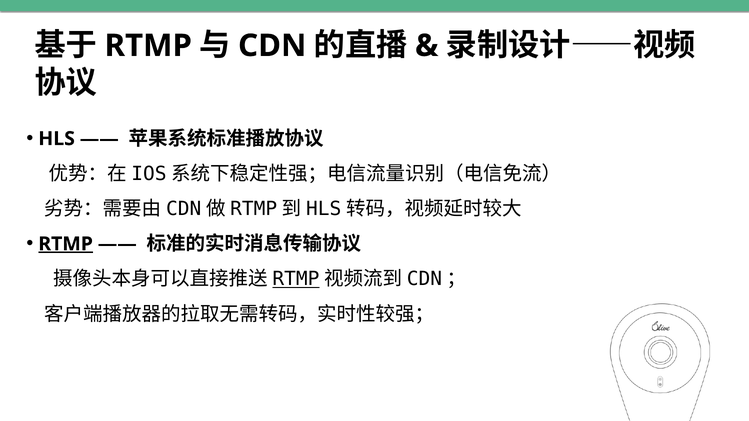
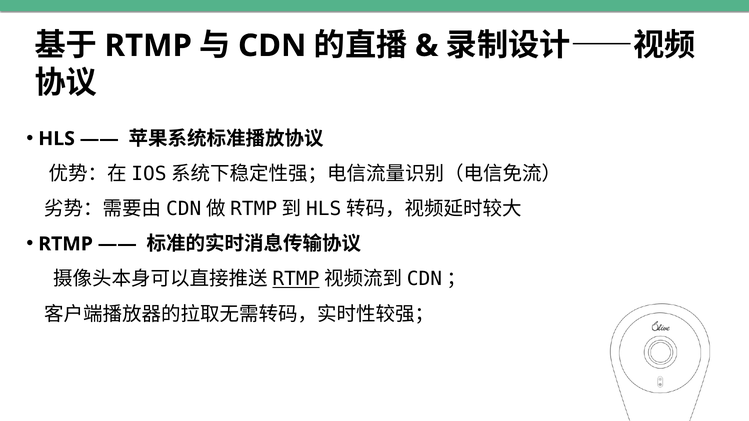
RTMP at (66, 244) underline: present -> none
